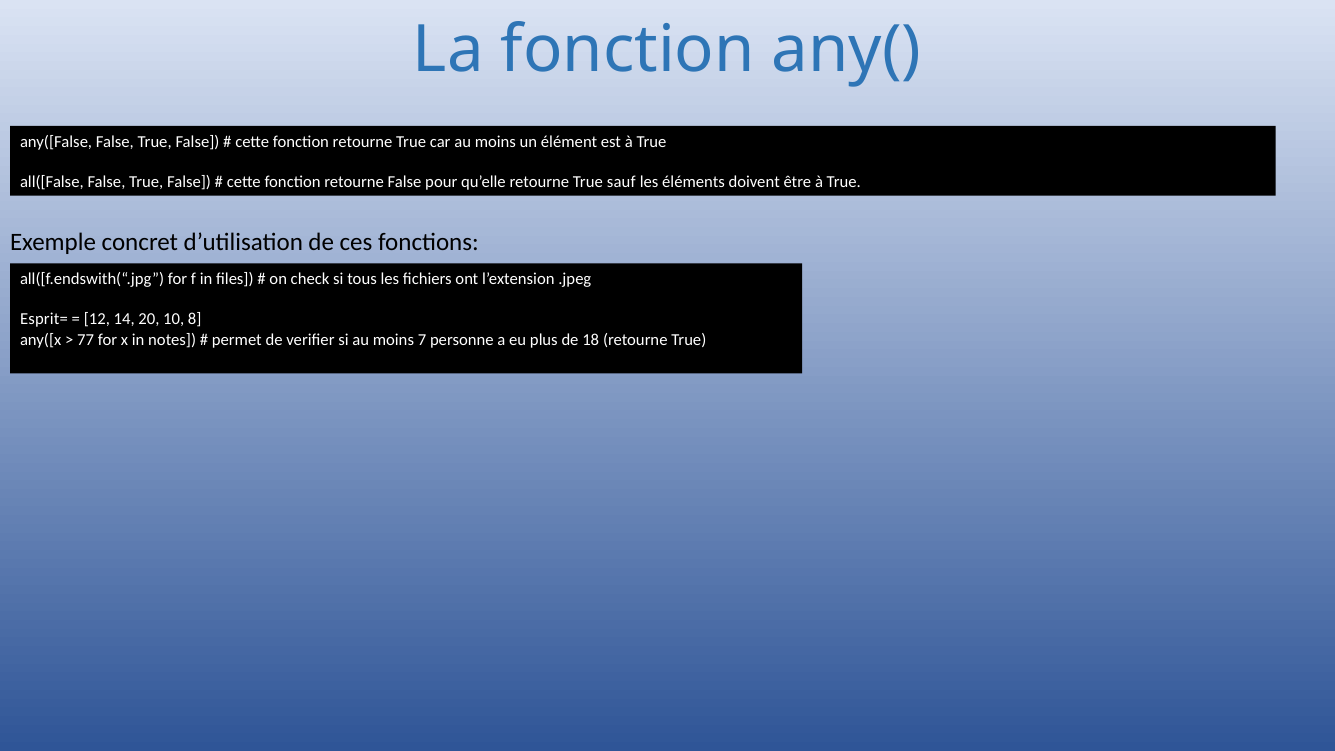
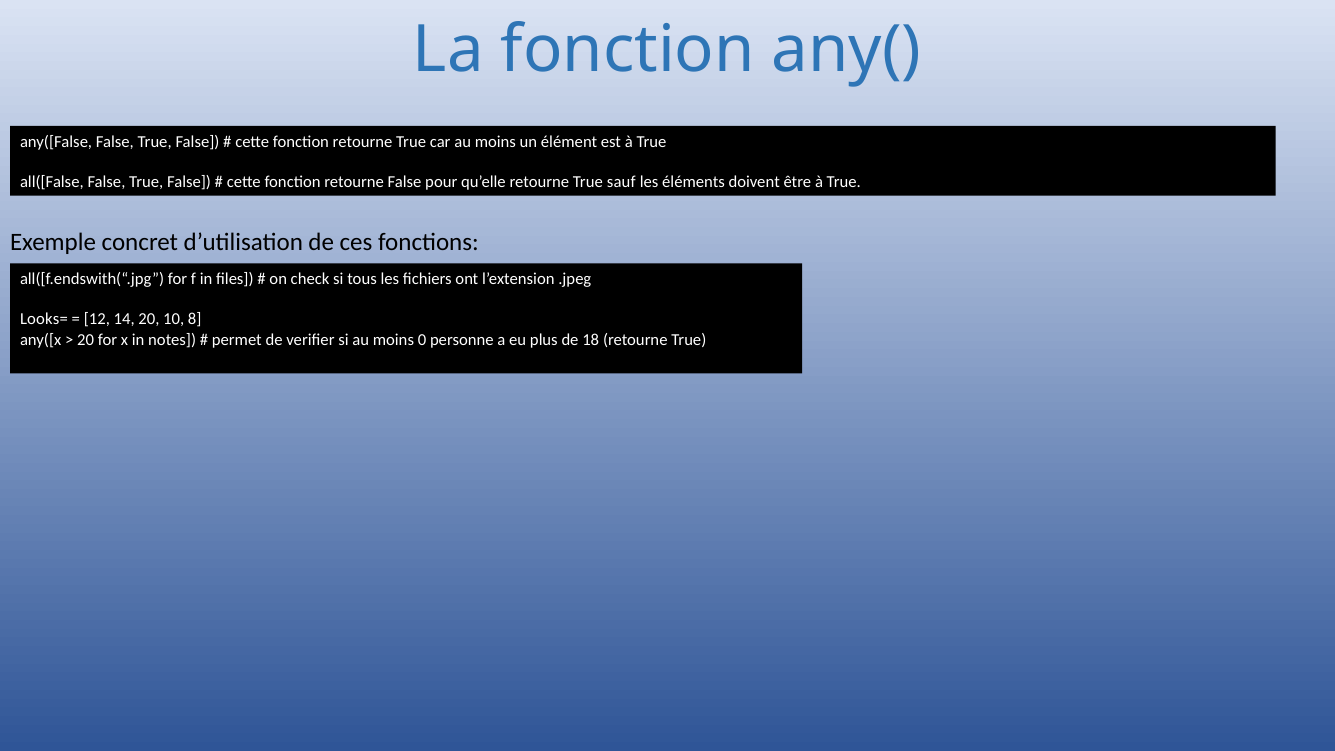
Esprit=: Esprit= -> Looks=
77 at (86, 339): 77 -> 20
7: 7 -> 0
